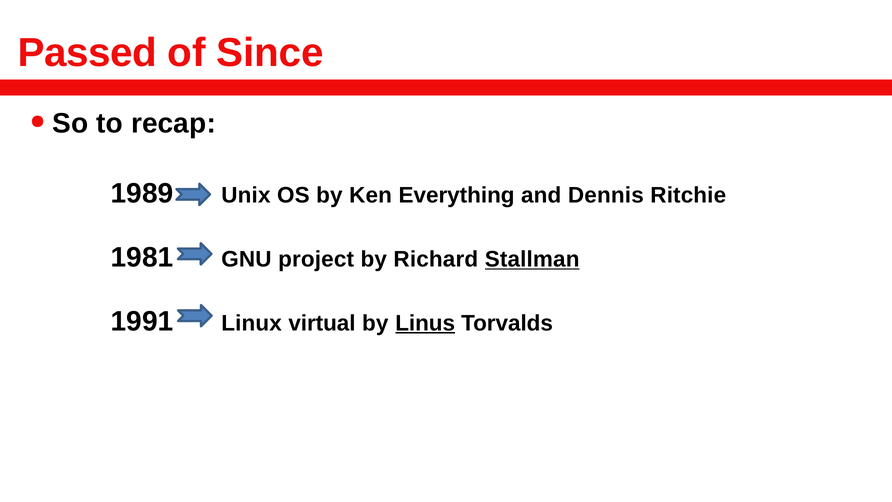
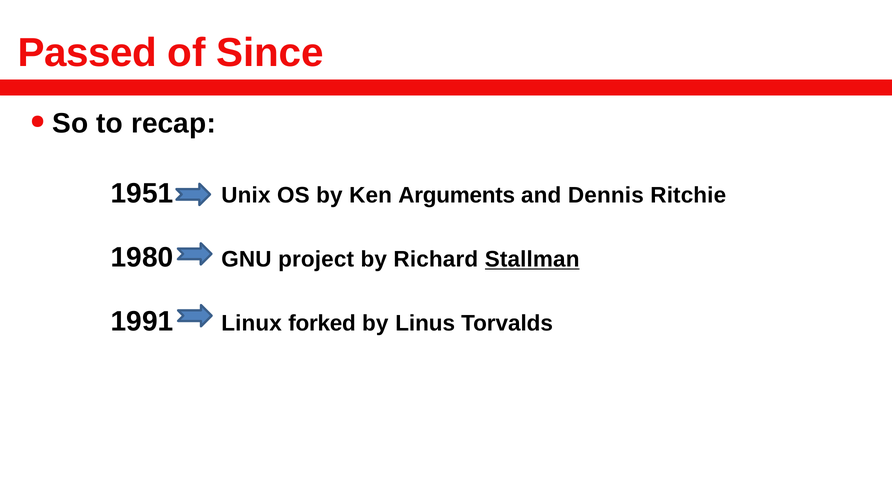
1989: 1989 -> 1951
Everything: Everything -> Arguments
1981: 1981 -> 1980
virtual: virtual -> forked
Linus underline: present -> none
